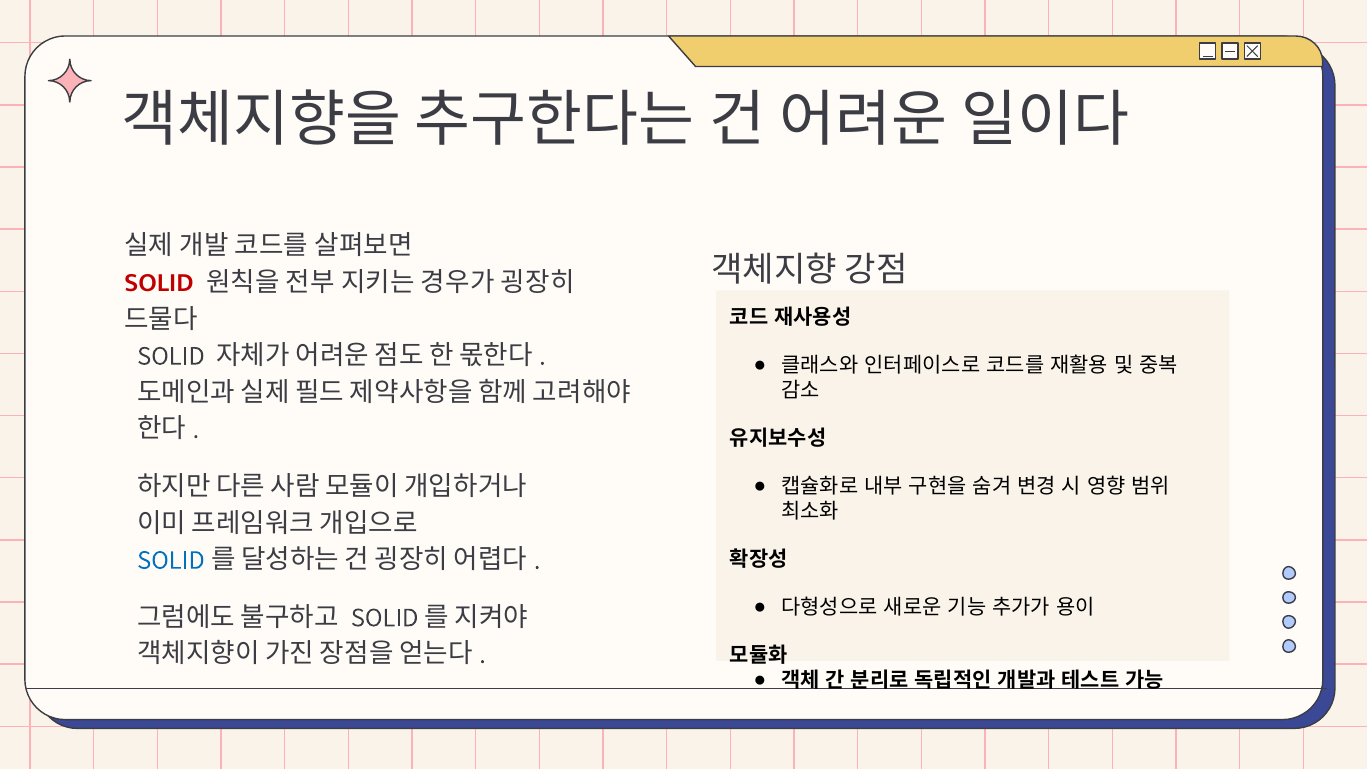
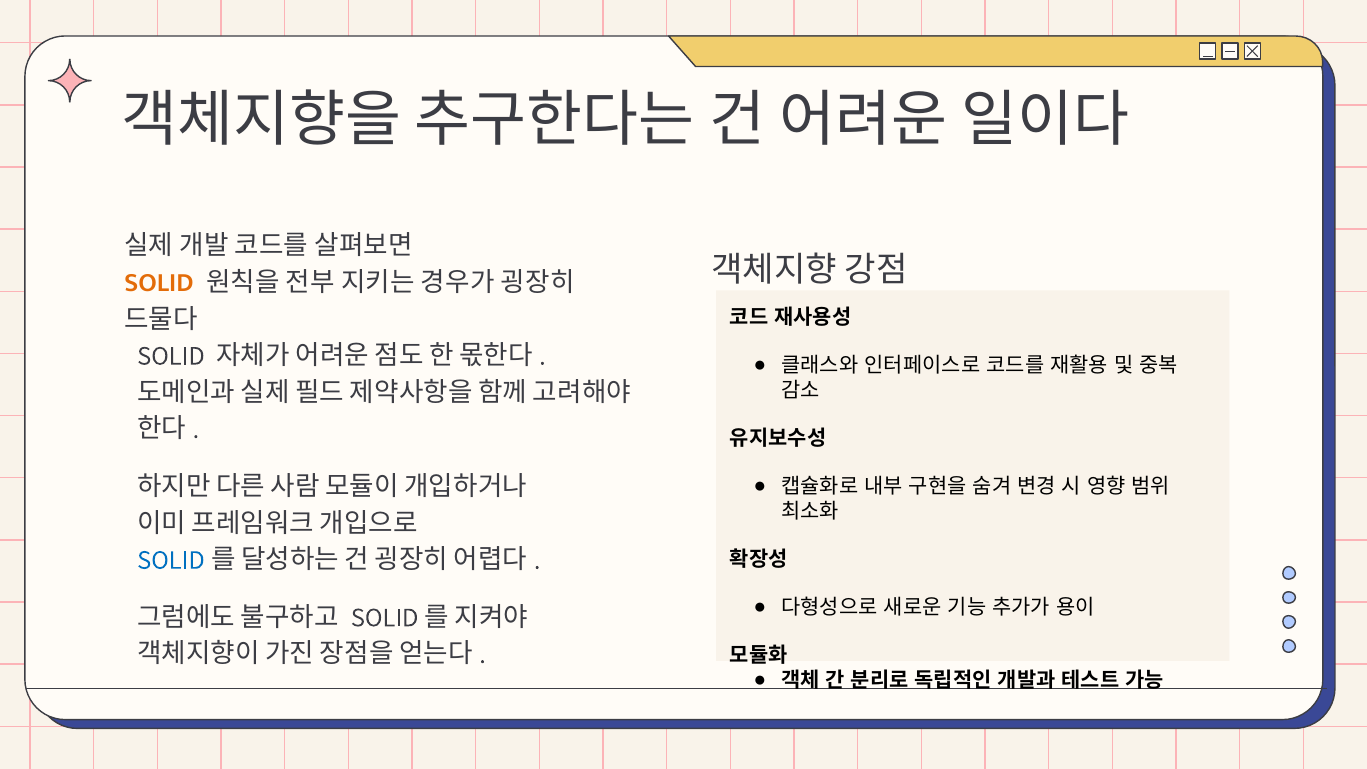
SOLID at (159, 283) colour: red -> orange
